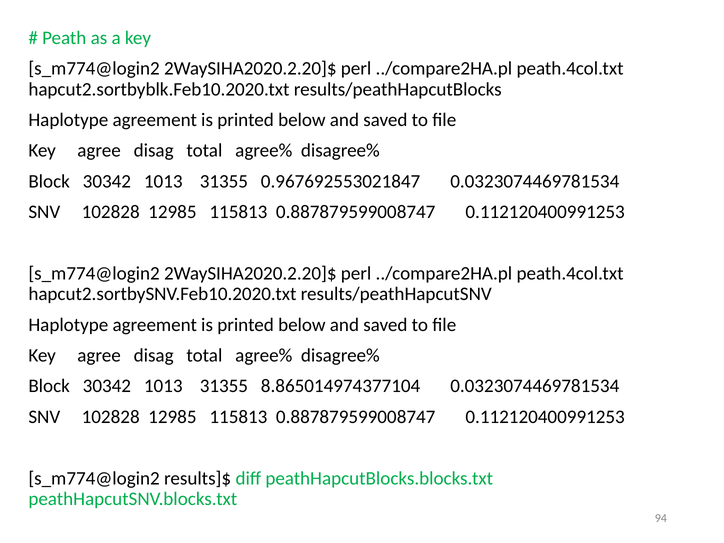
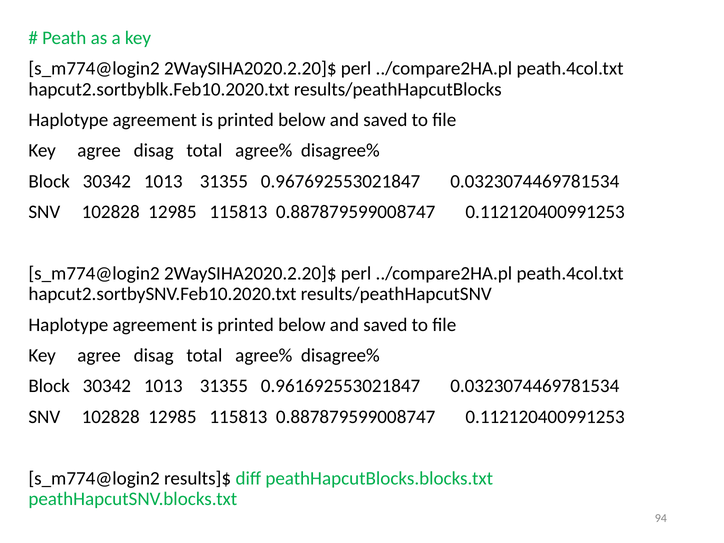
8.865014974377104: 8.865014974377104 -> 0.961692553021847
